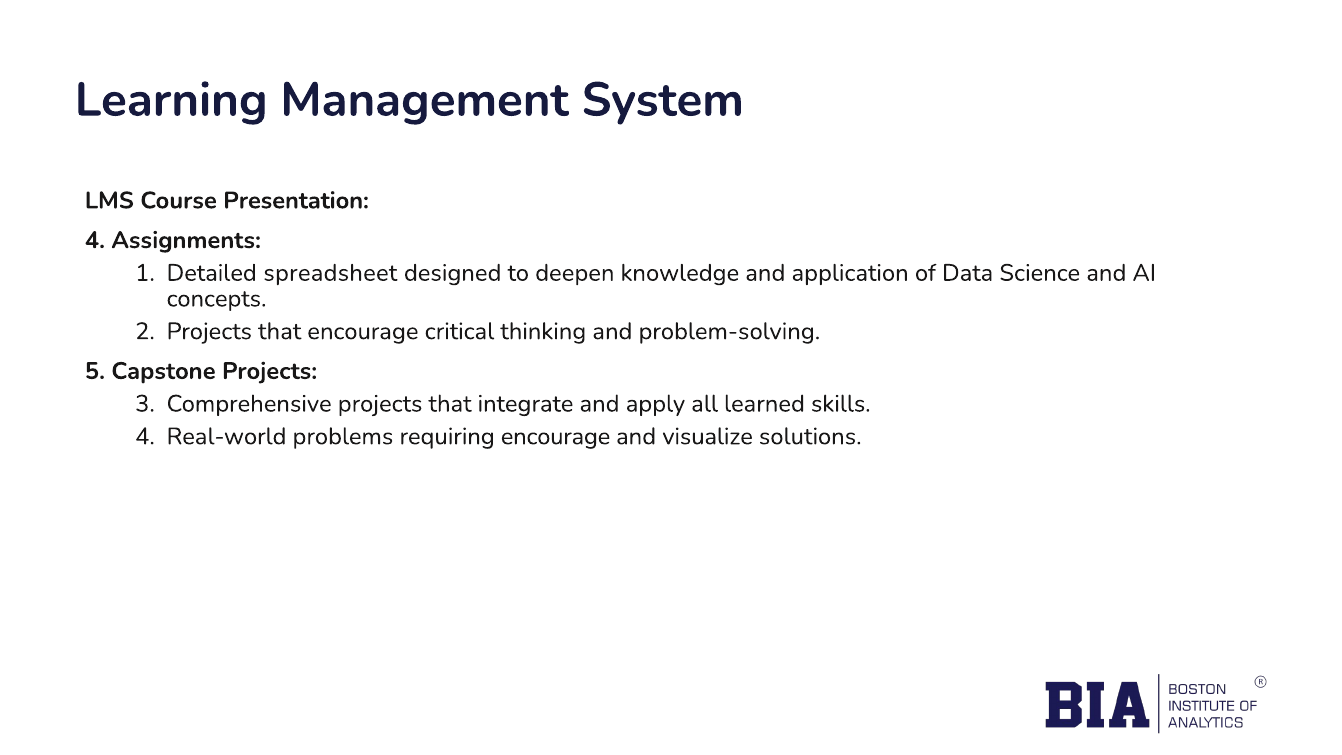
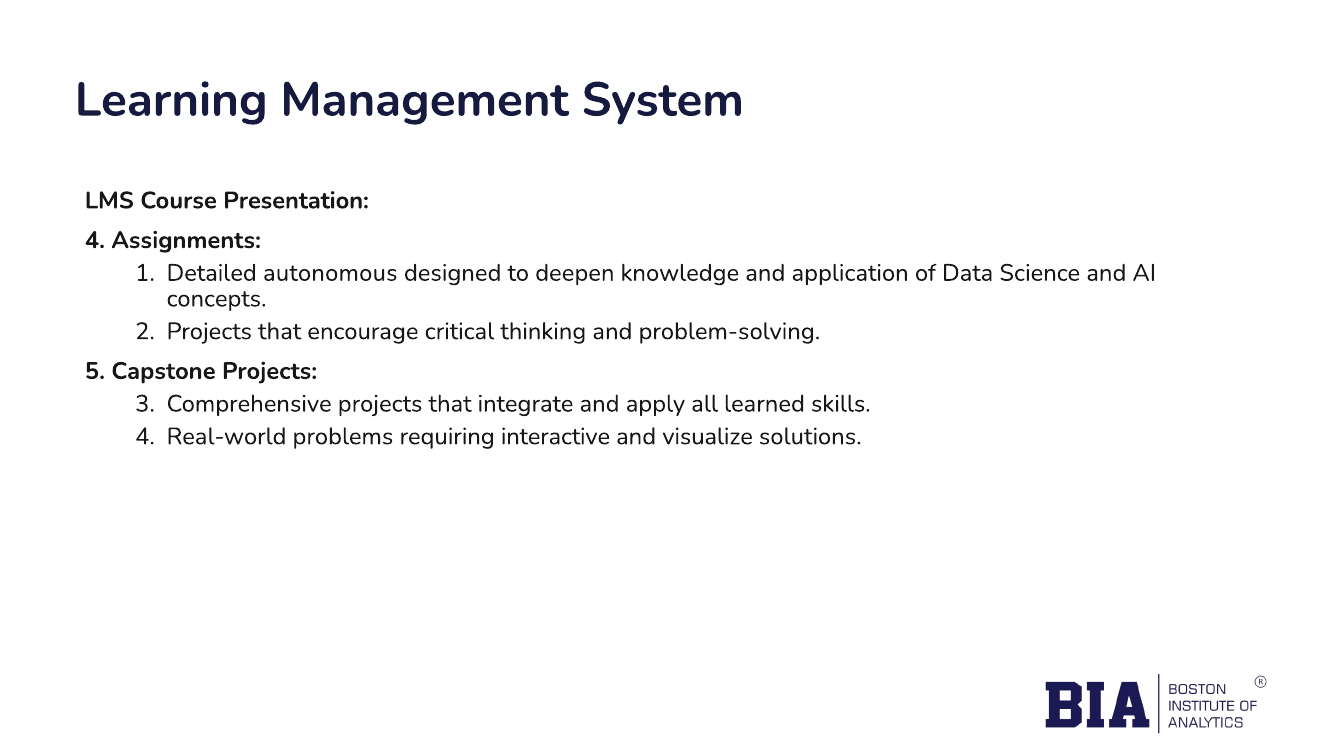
spreadsheet: spreadsheet -> autonomous
requiring encourage: encourage -> interactive
